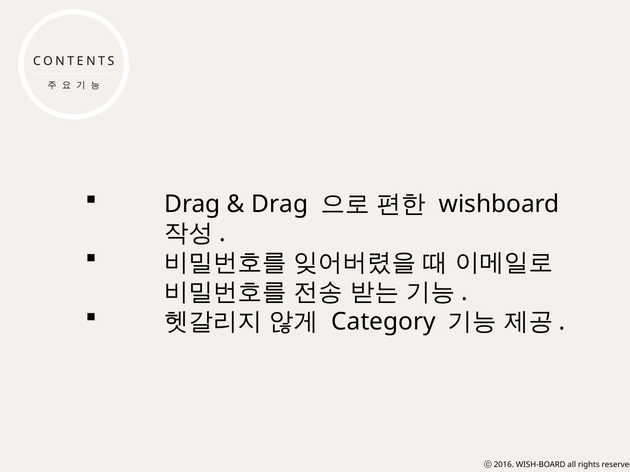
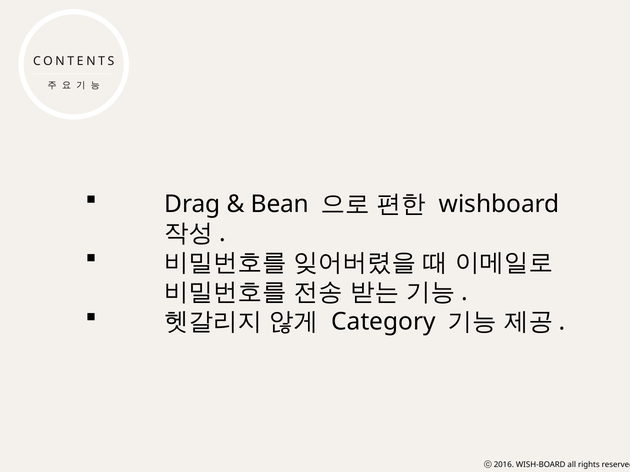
Drag at (280, 204): Drag -> Bean
